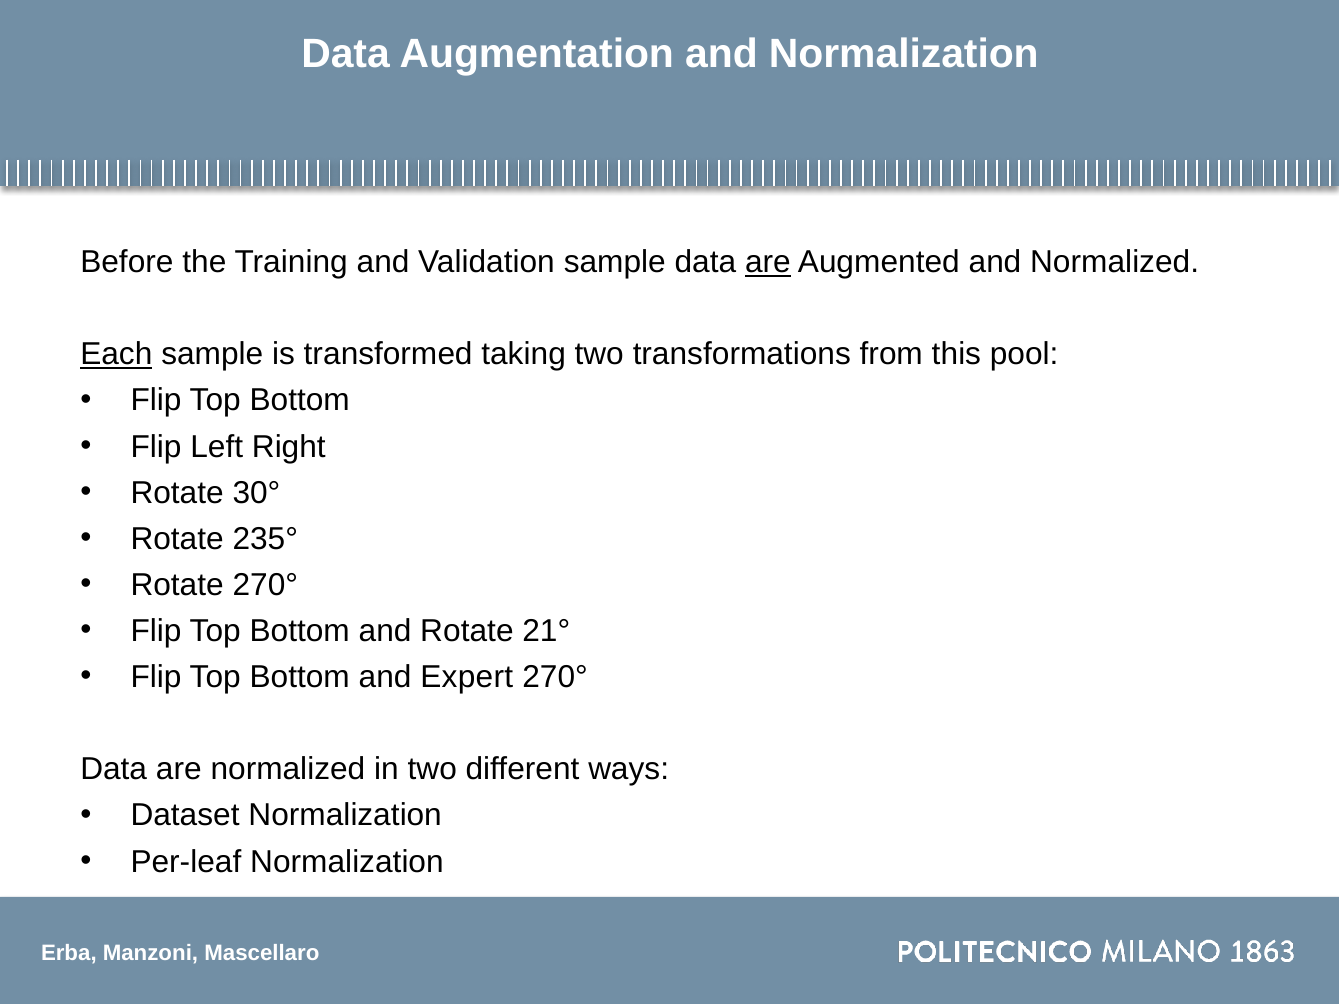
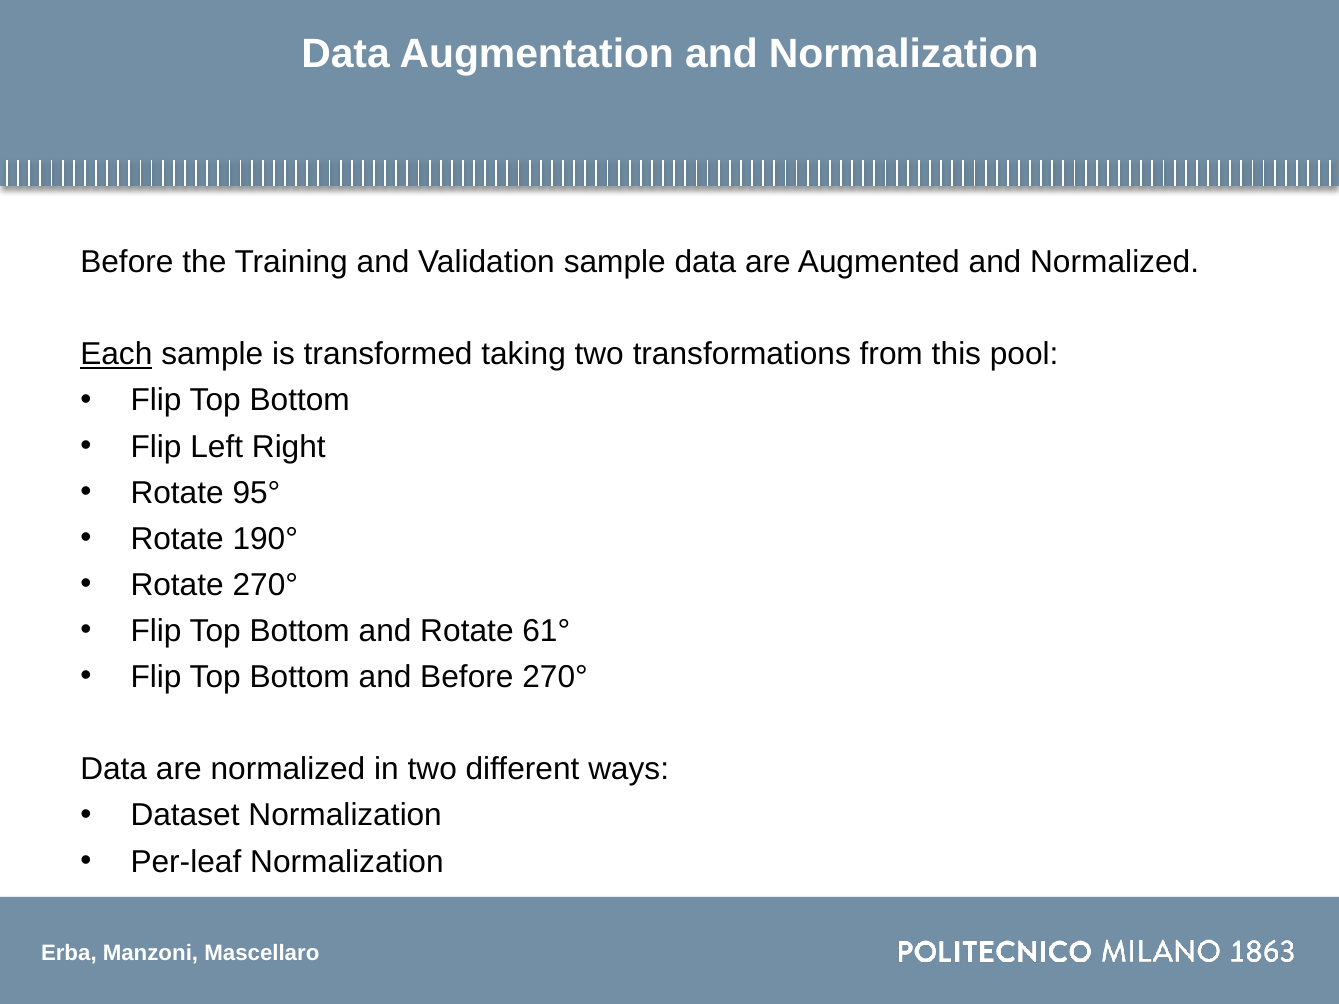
are at (768, 262) underline: present -> none
30°: 30° -> 95°
235°: 235° -> 190°
21°: 21° -> 61°
and Expert: Expert -> Before
